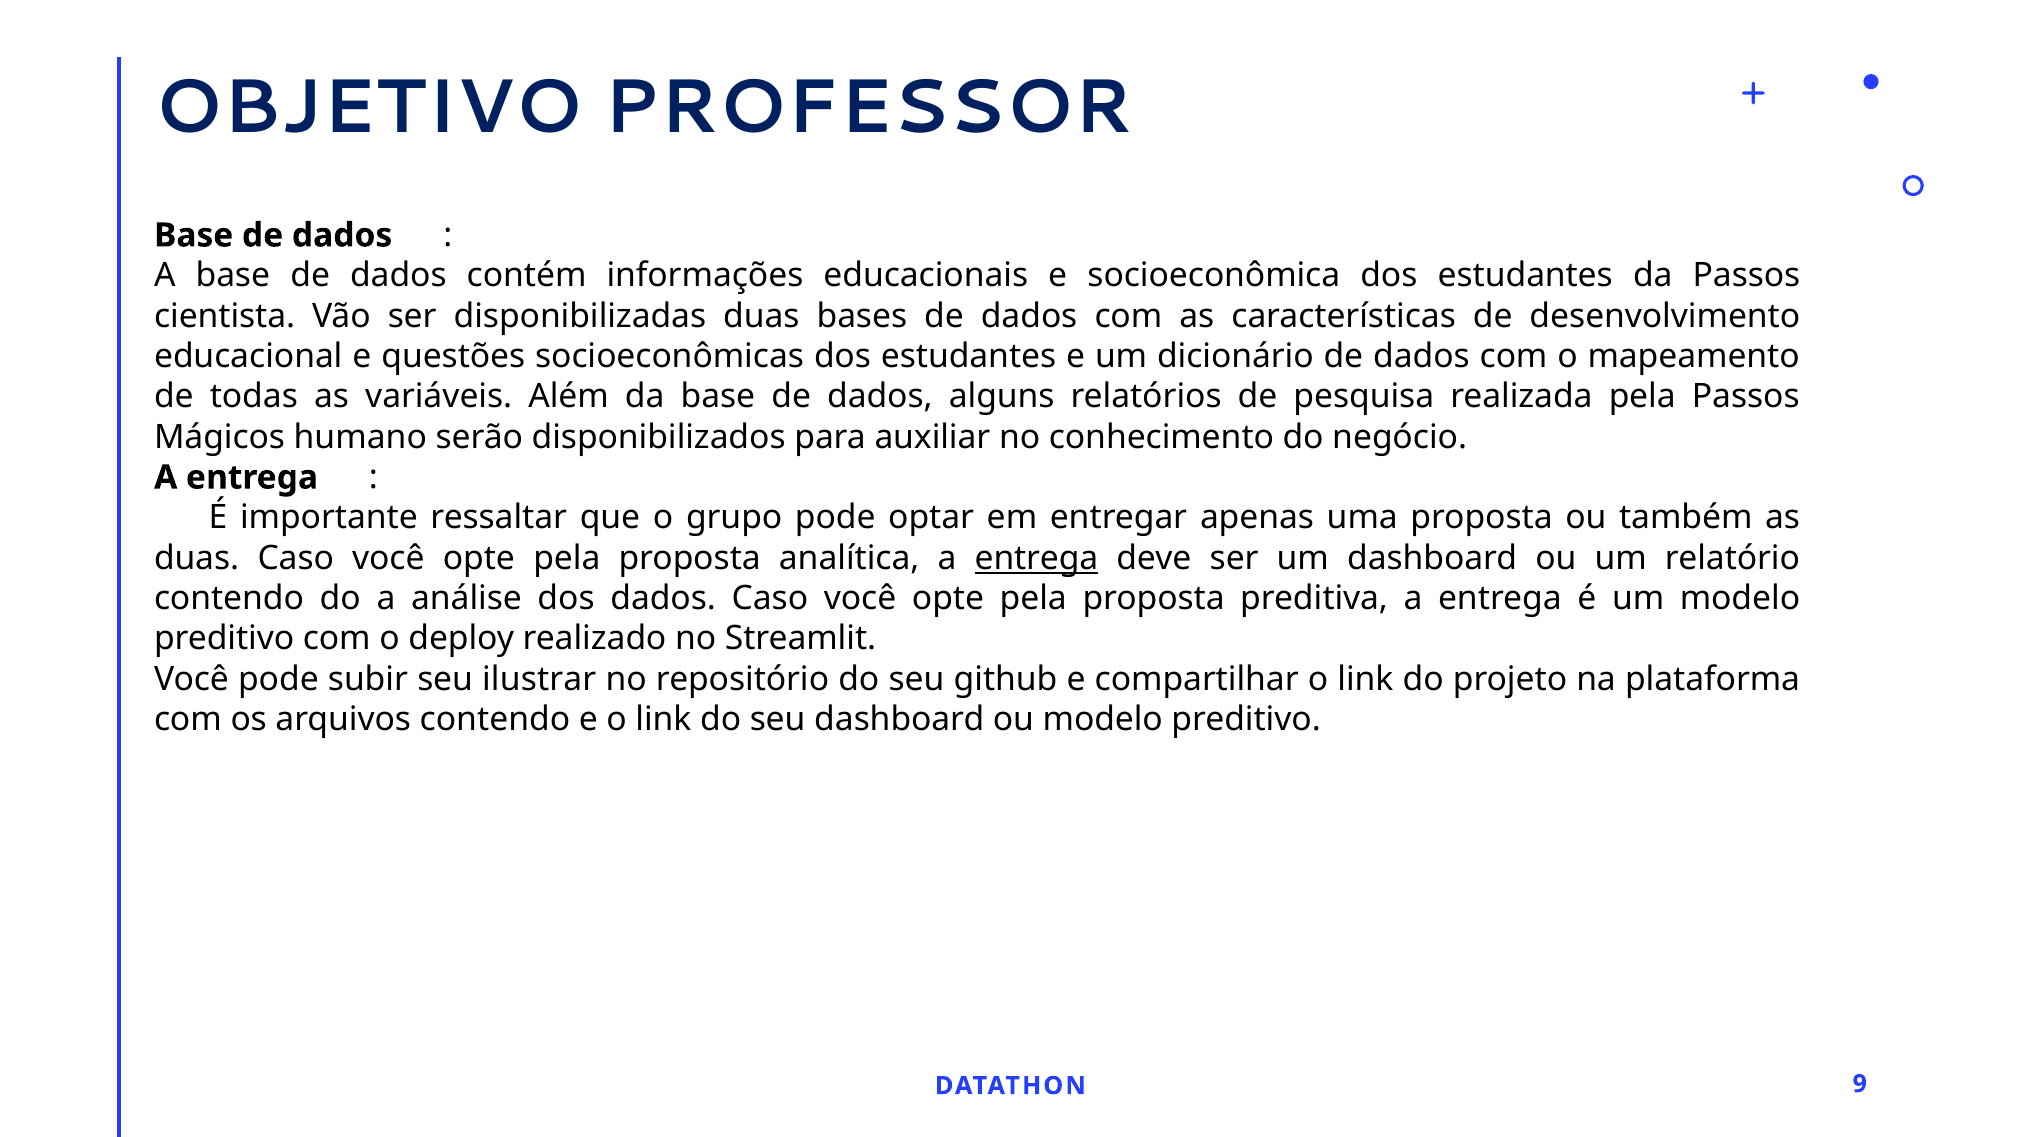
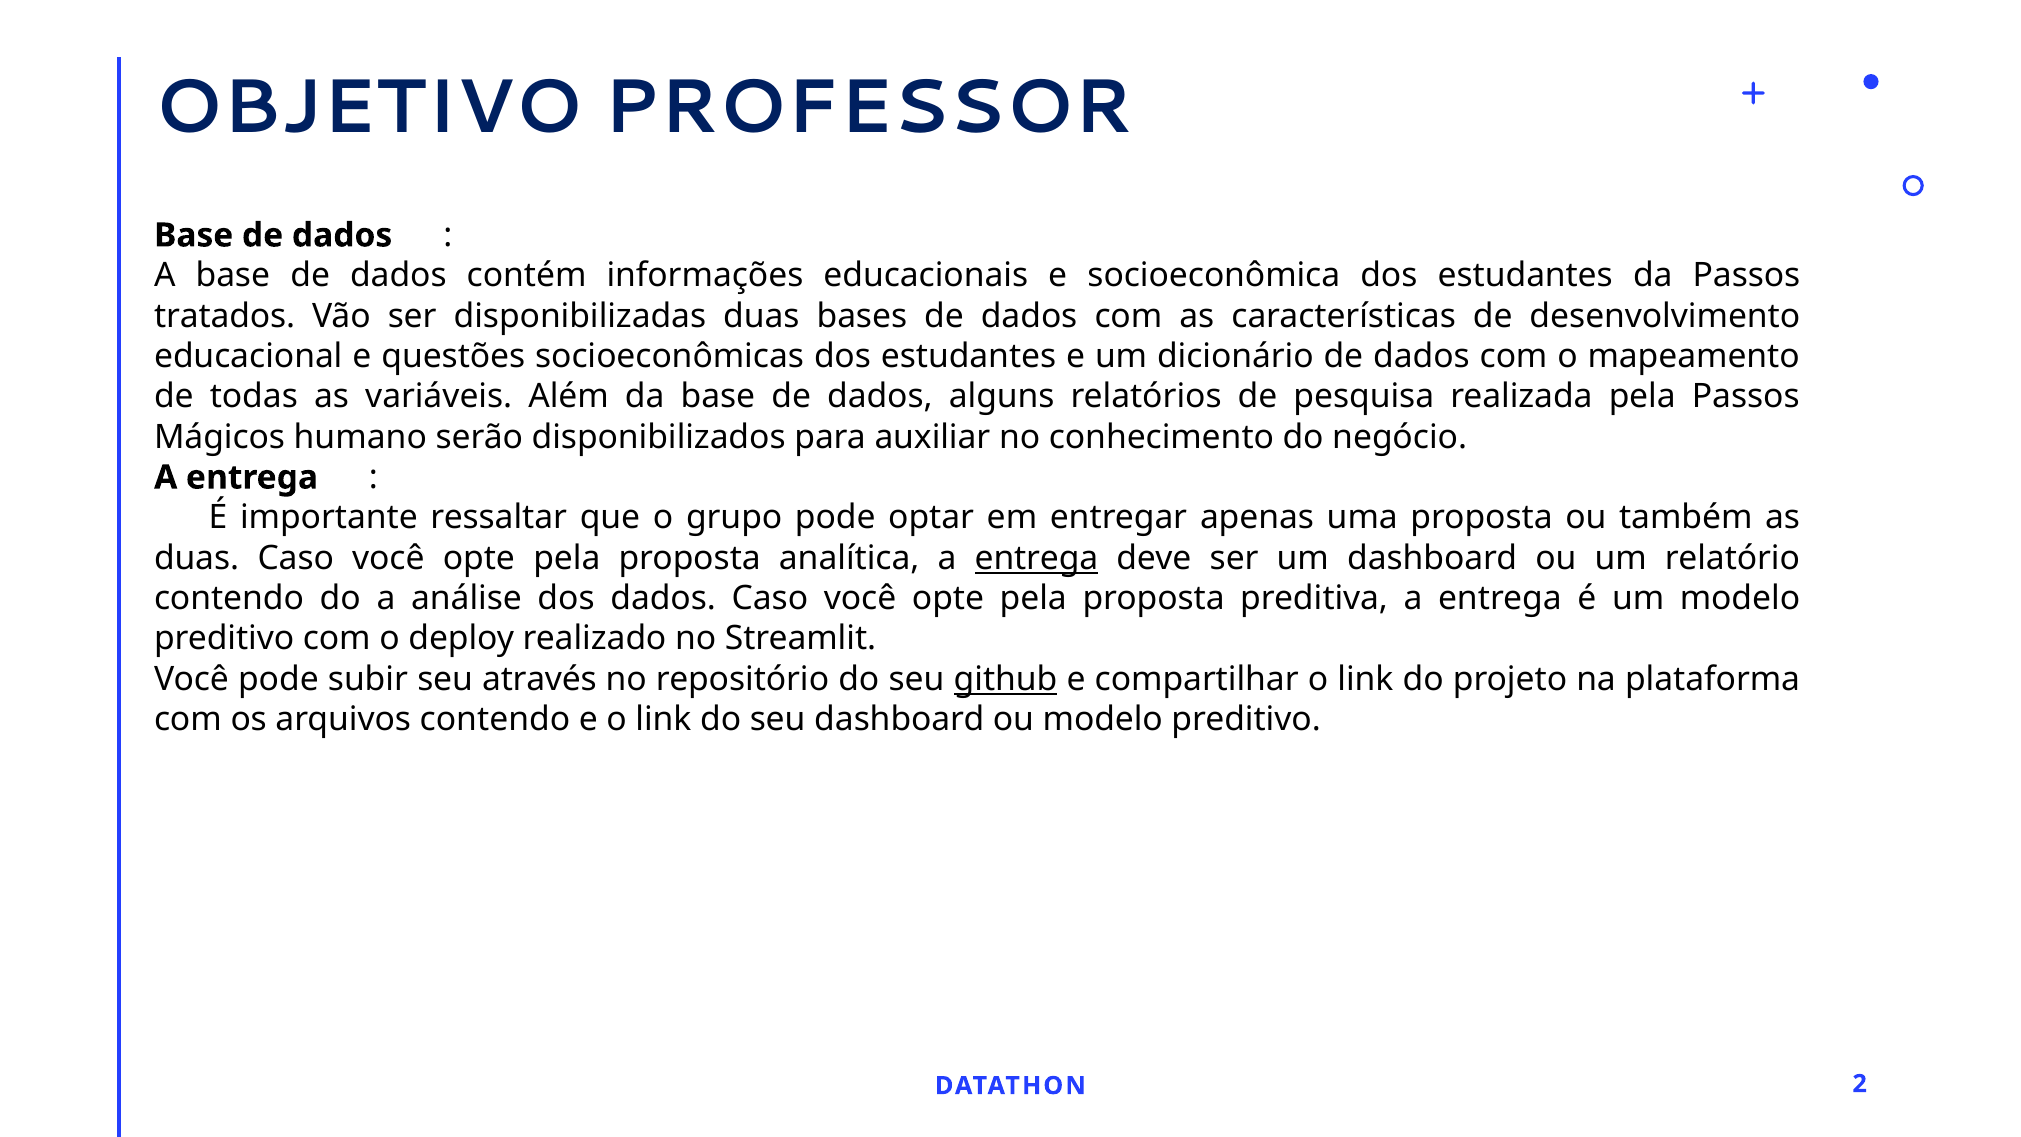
cientista: cientista -> tratados
ilustrar: ilustrar -> através
github underline: none -> present
9: 9 -> 2
